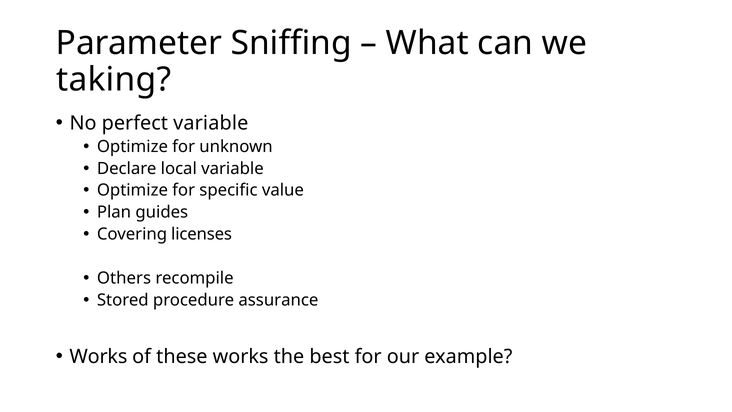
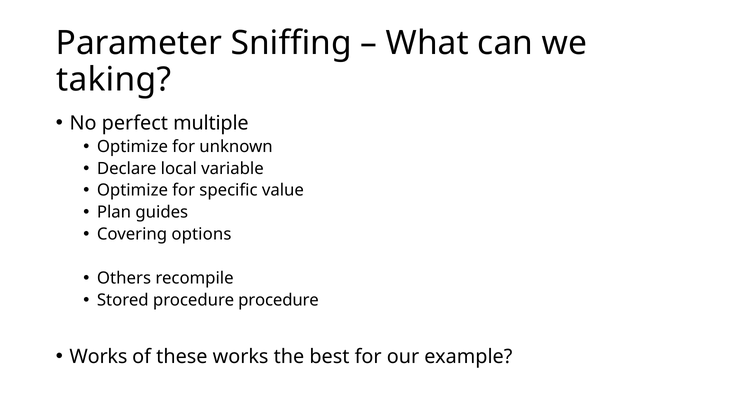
perfect variable: variable -> multiple
licenses: licenses -> options
procedure assurance: assurance -> procedure
